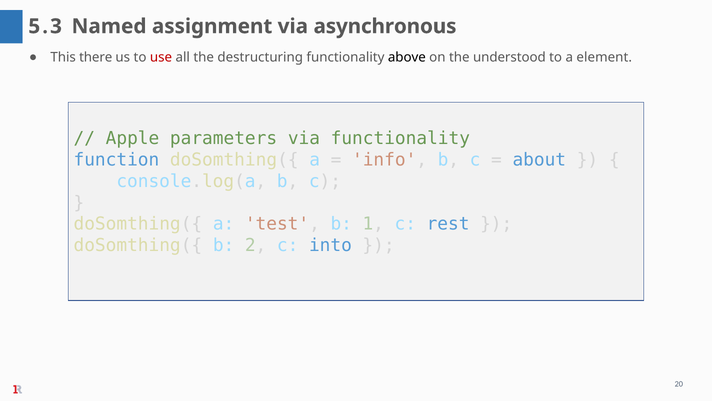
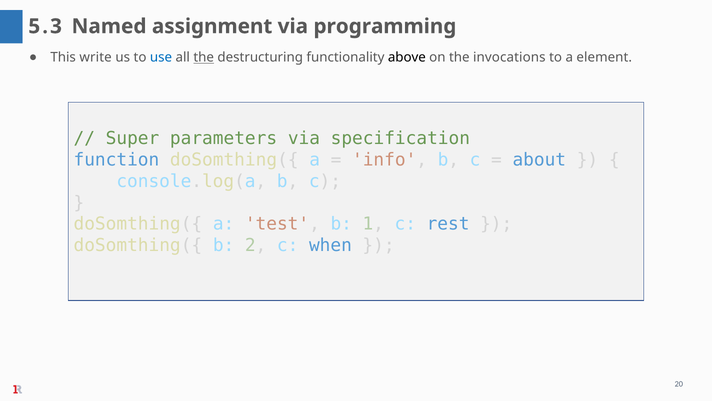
asynchronous: asynchronous -> programming
there: there -> write
use colour: red -> blue
the at (204, 57) underline: none -> present
understood: understood -> invocations
Apple: Apple -> Super
via functionality: functionality -> specification
into: into -> when
